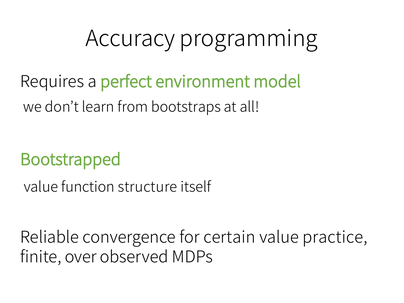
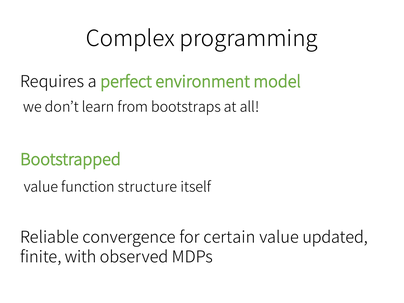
Accuracy: Accuracy -> Complex
practice: practice -> updated
over: over -> with
